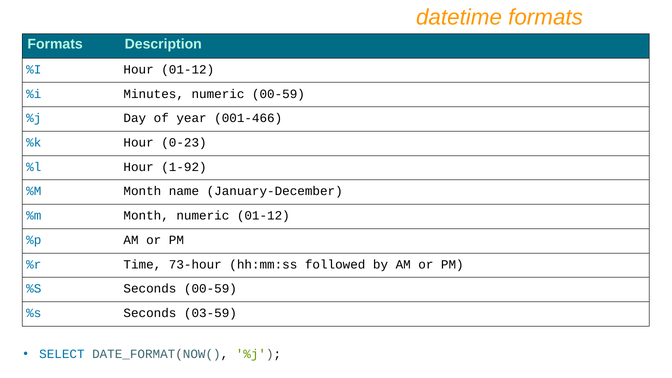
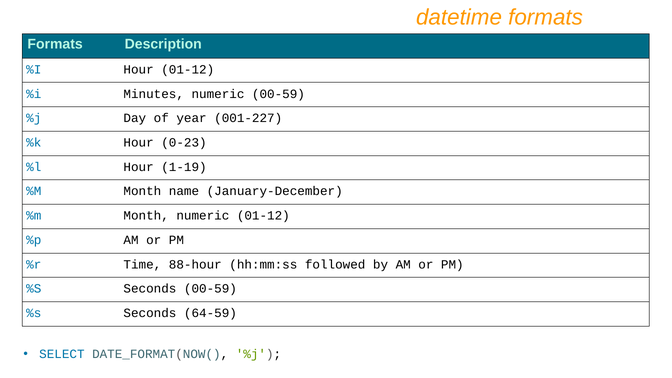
001-466: 001-466 -> 001-227
1-92: 1-92 -> 1-19
73-hour: 73-hour -> 88-hour
03-59: 03-59 -> 64-59
